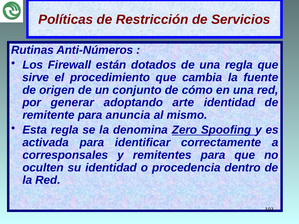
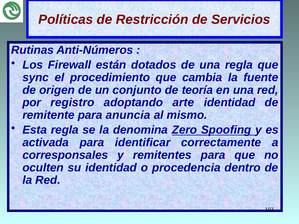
sirve: sirve -> sync
cómo: cómo -> teoría
generar: generar -> registro
